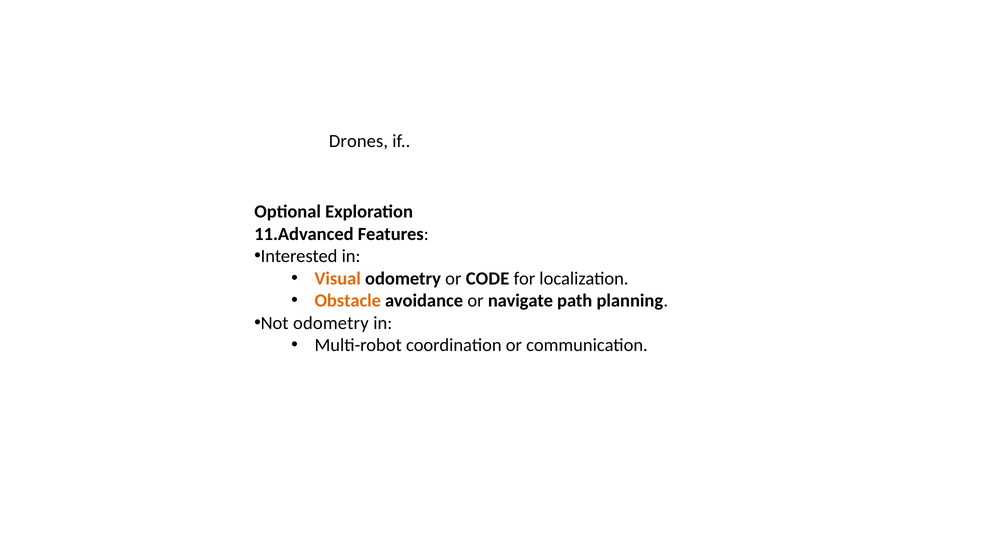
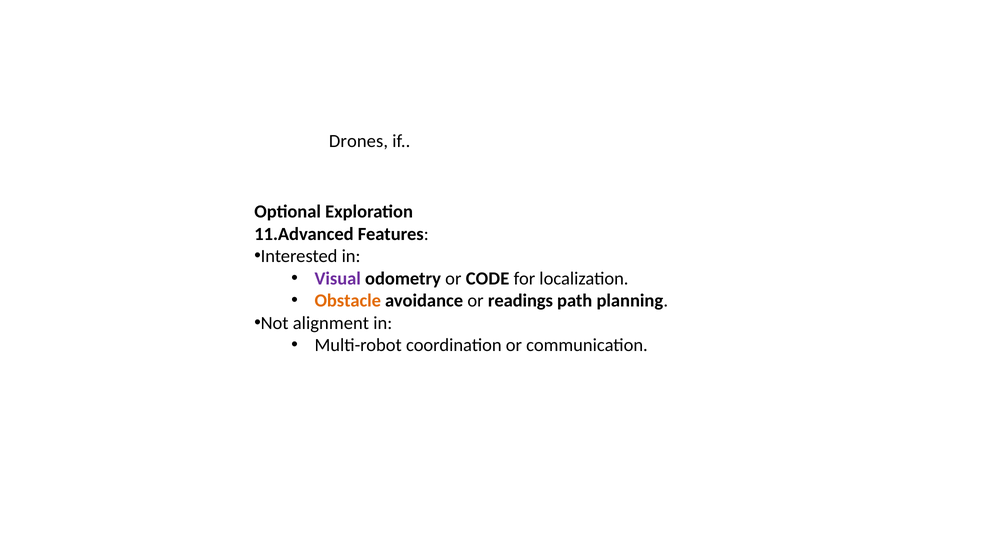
Visual colour: orange -> purple
navigate: navigate -> readings
Not odometry: odometry -> alignment
